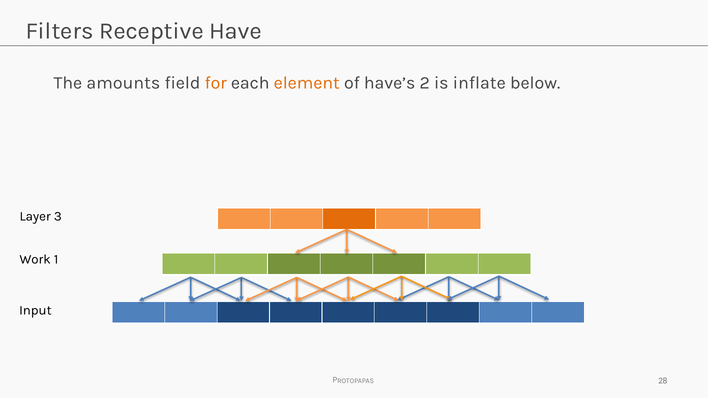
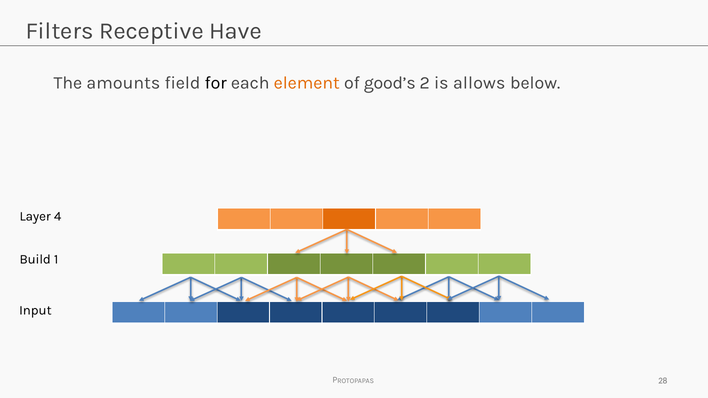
for colour: orange -> black
have’s: have’s -> good’s
inflate: inflate -> allows
3: 3 -> 4
Work: Work -> Build
